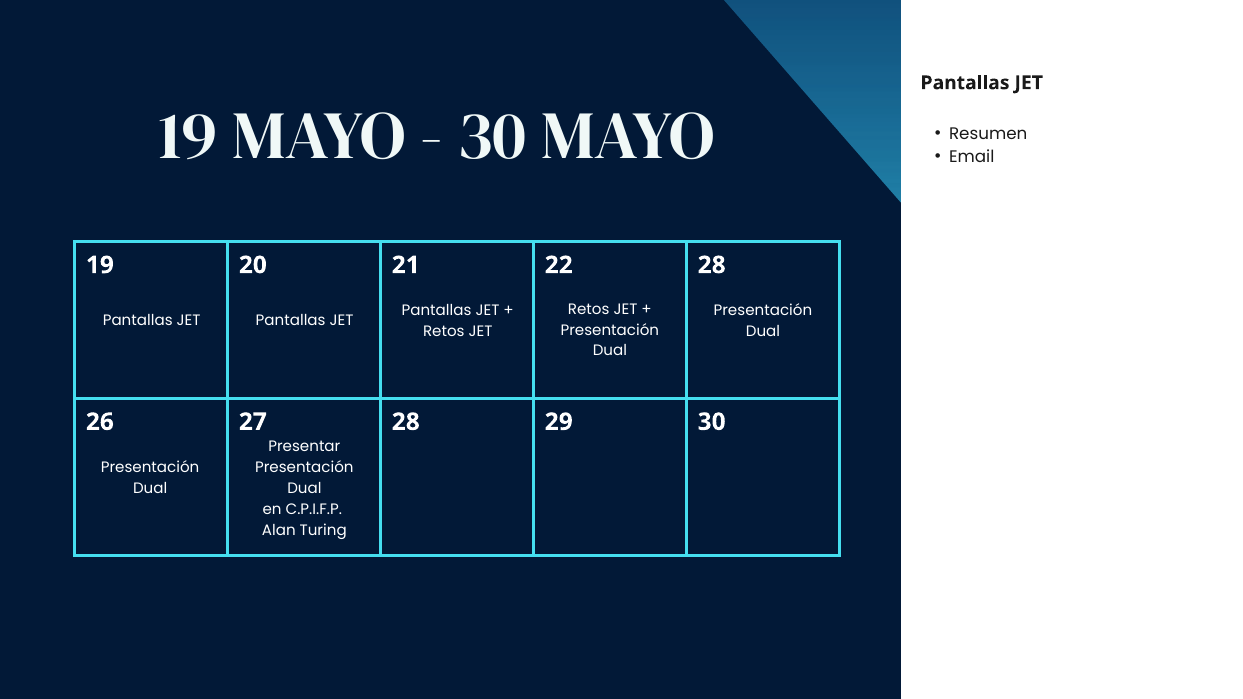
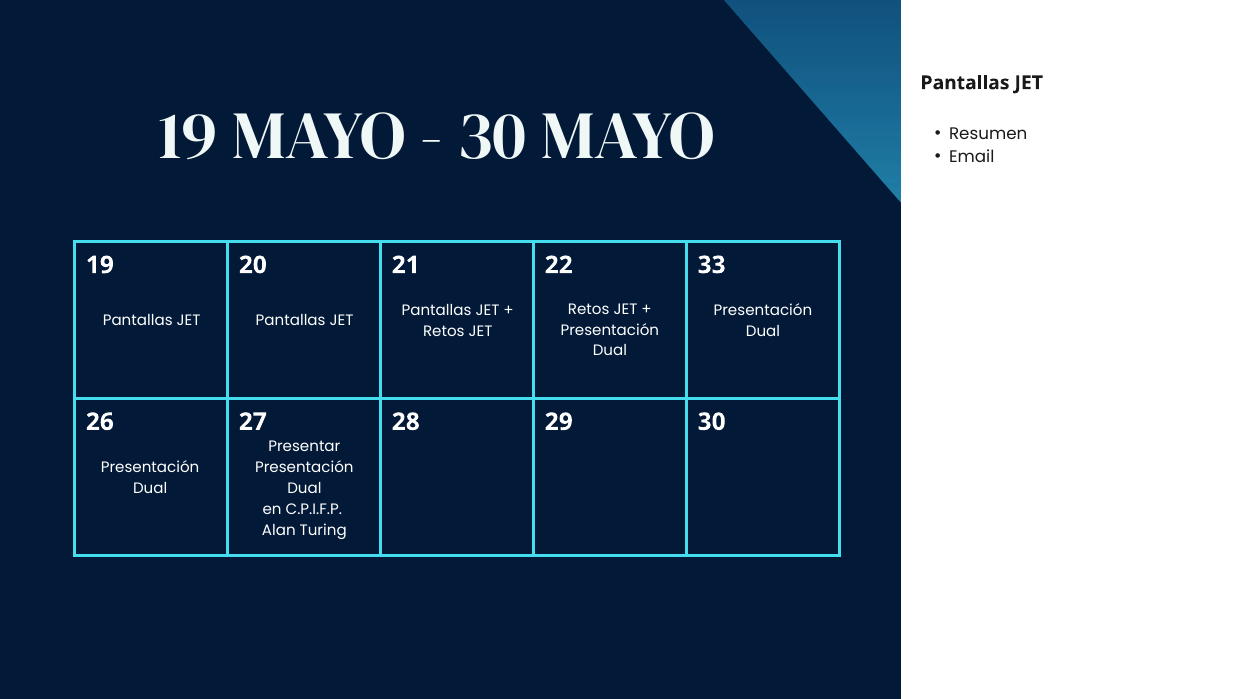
22 28: 28 -> 33
